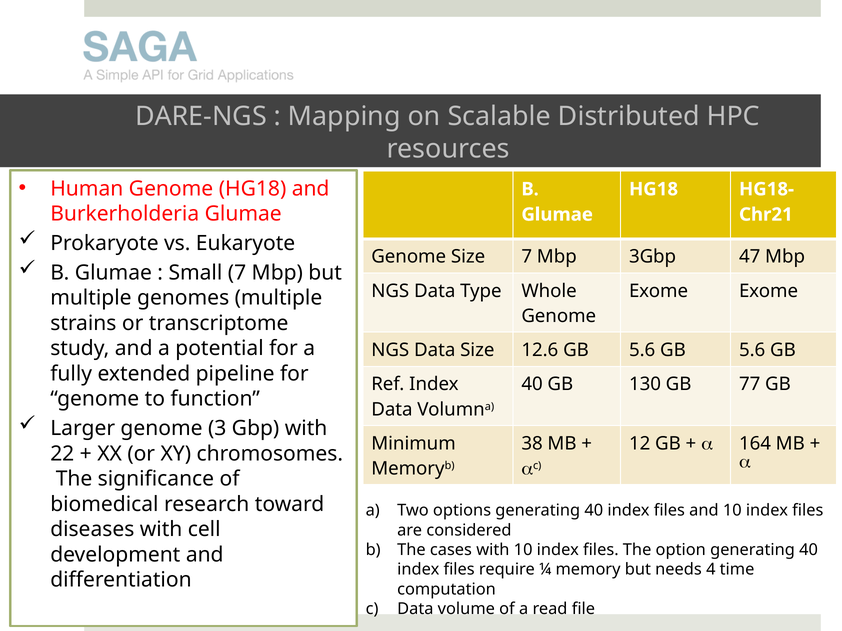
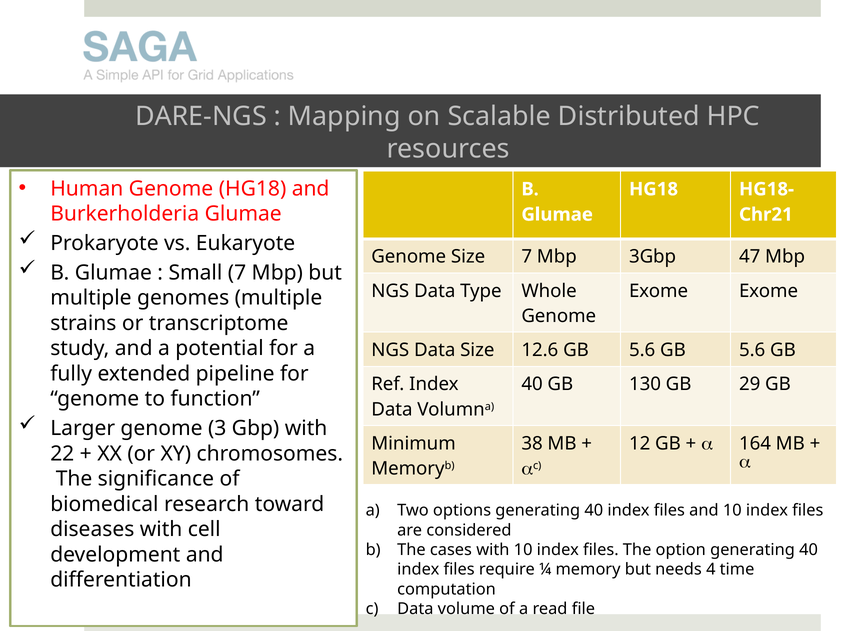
77: 77 -> 29
